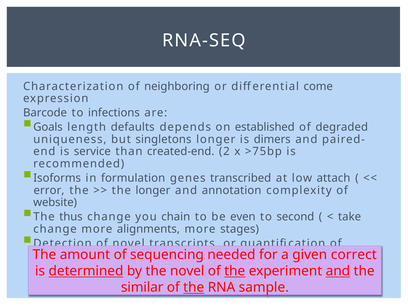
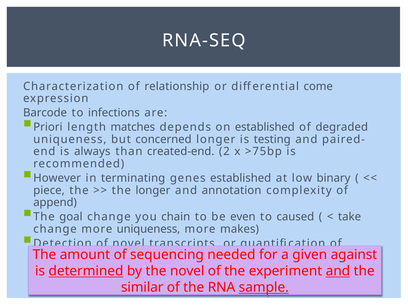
neighboring: neighboring -> relationship
Goals: Goals -> Priori
defaults: defaults -> matches
singletons: singletons -> concerned
dimers: dimers -> testing
service: service -> always
Isoforms at (57, 178): Isoforms -> However
formulation: formulation -> terminating
genes transcribed: transcribed -> established
attach: attach -> binary
error: error -> piece
website: website -> append
thus: thus -> goal
second: second -> caused
more alignments: alignments -> uniqueness
stages: stages -> makes
correct: correct -> against
the at (235, 271) underline: present -> none
the at (194, 287) underline: present -> none
sample underline: none -> present
